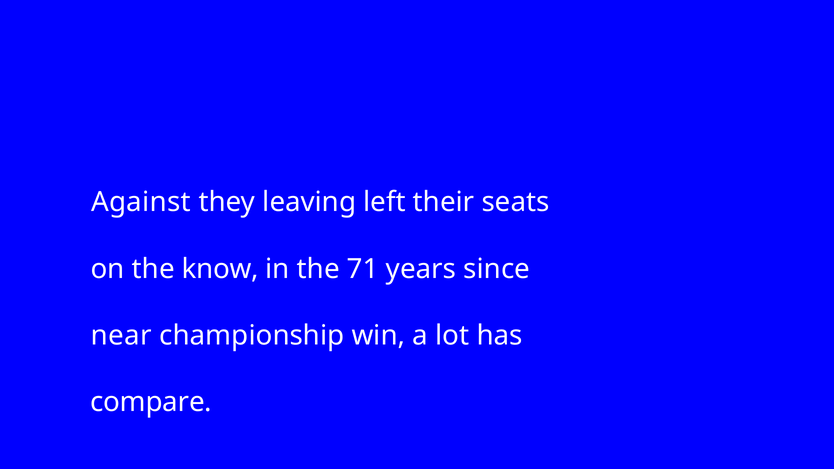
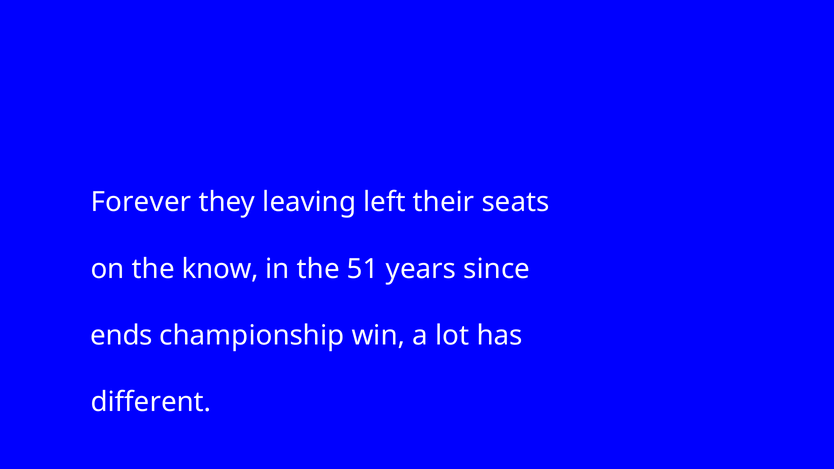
Against: Against -> Forever
71: 71 -> 51
near: near -> ends
compare: compare -> different
